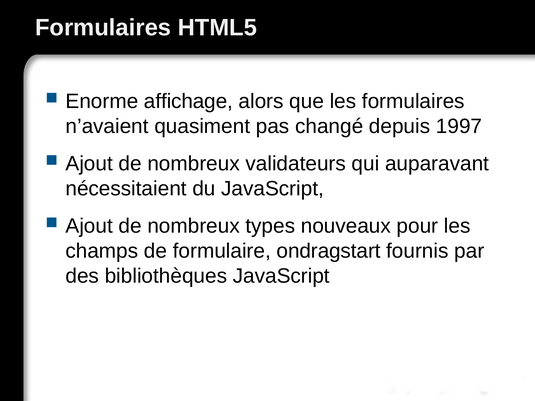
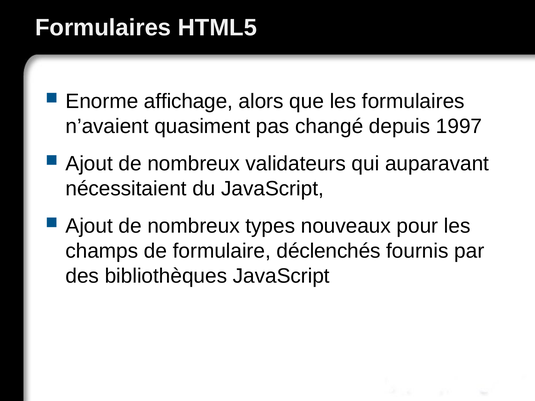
ondragstart: ondragstart -> déclenchés
